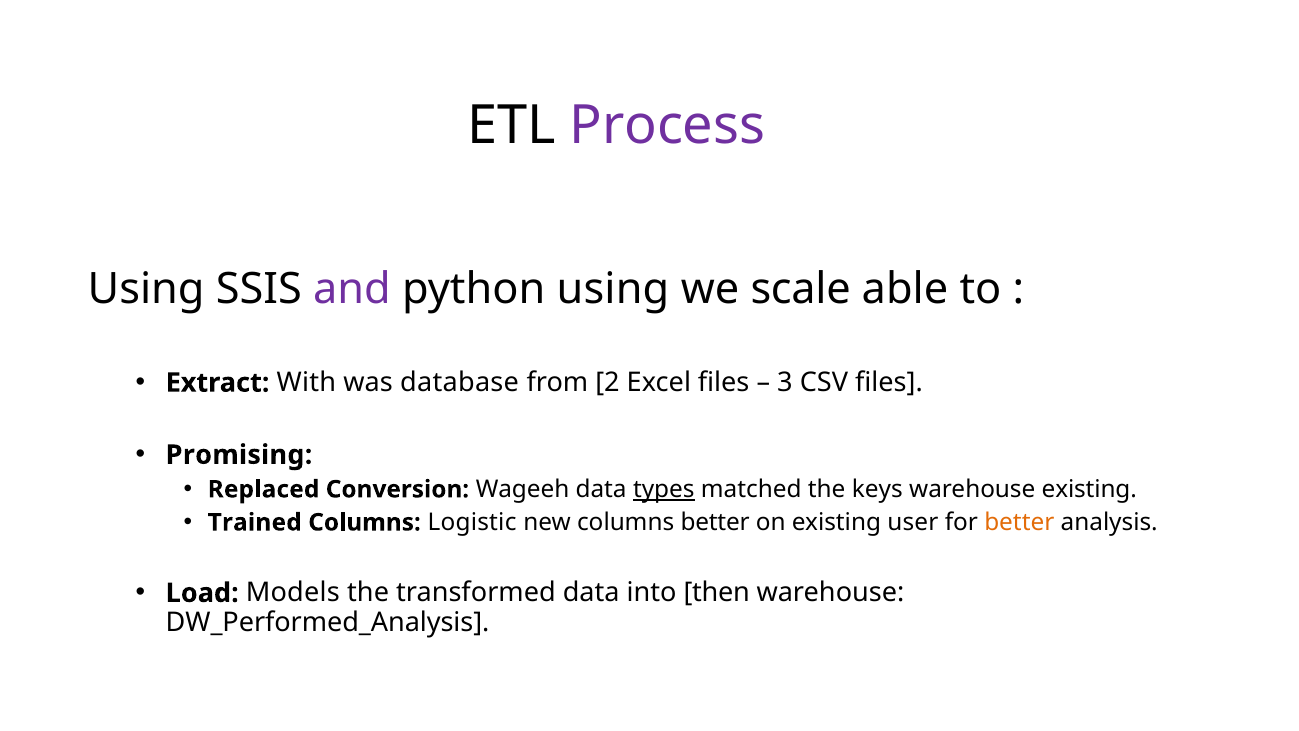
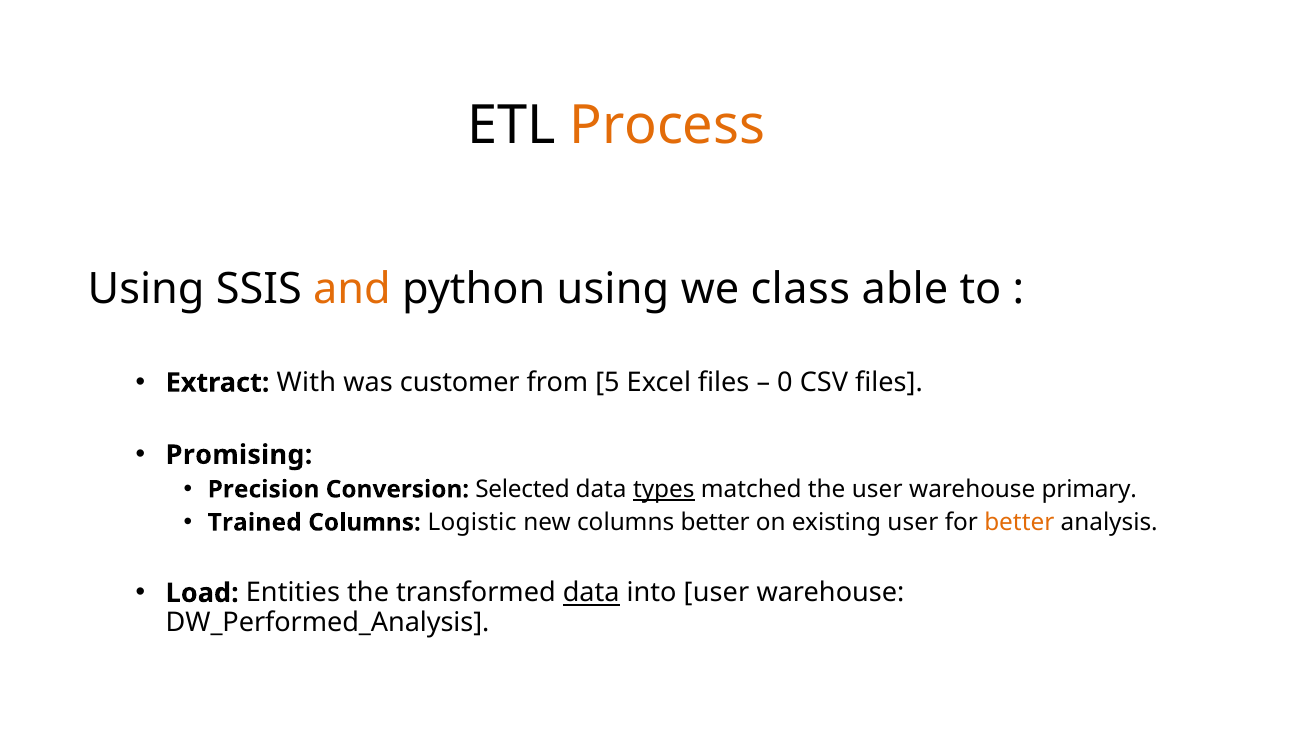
Process colour: purple -> orange
and colour: purple -> orange
scale: scale -> class
database: database -> customer
2: 2 -> 5
3: 3 -> 0
Replaced: Replaced -> Precision
Wageeh: Wageeh -> Selected
the keys: keys -> user
warehouse existing: existing -> primary
Models: Models -> Entities
data at (591, 593) underline: none -> present
into then: then -> user
